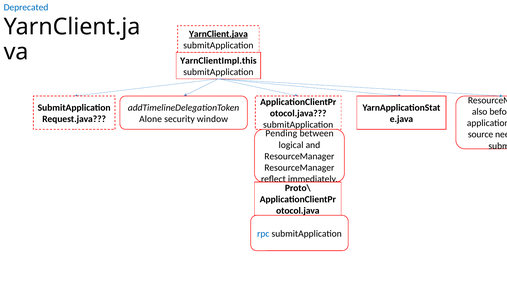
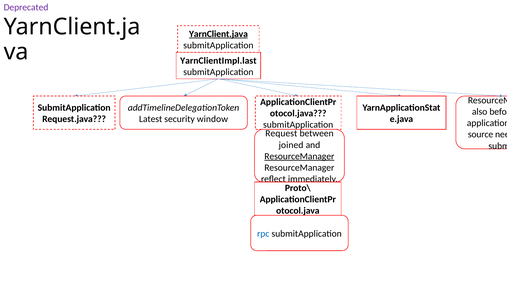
Deprecated colour: blue -> purple
YarnClientImpl.this: YarnClientImpl.this -> YarnClientImpl.last
Alone: Alone -> Latest
Pending: Pending -> Request
logical: logical -> joined
ResourceManager at (299, 156) underline: none -> present
